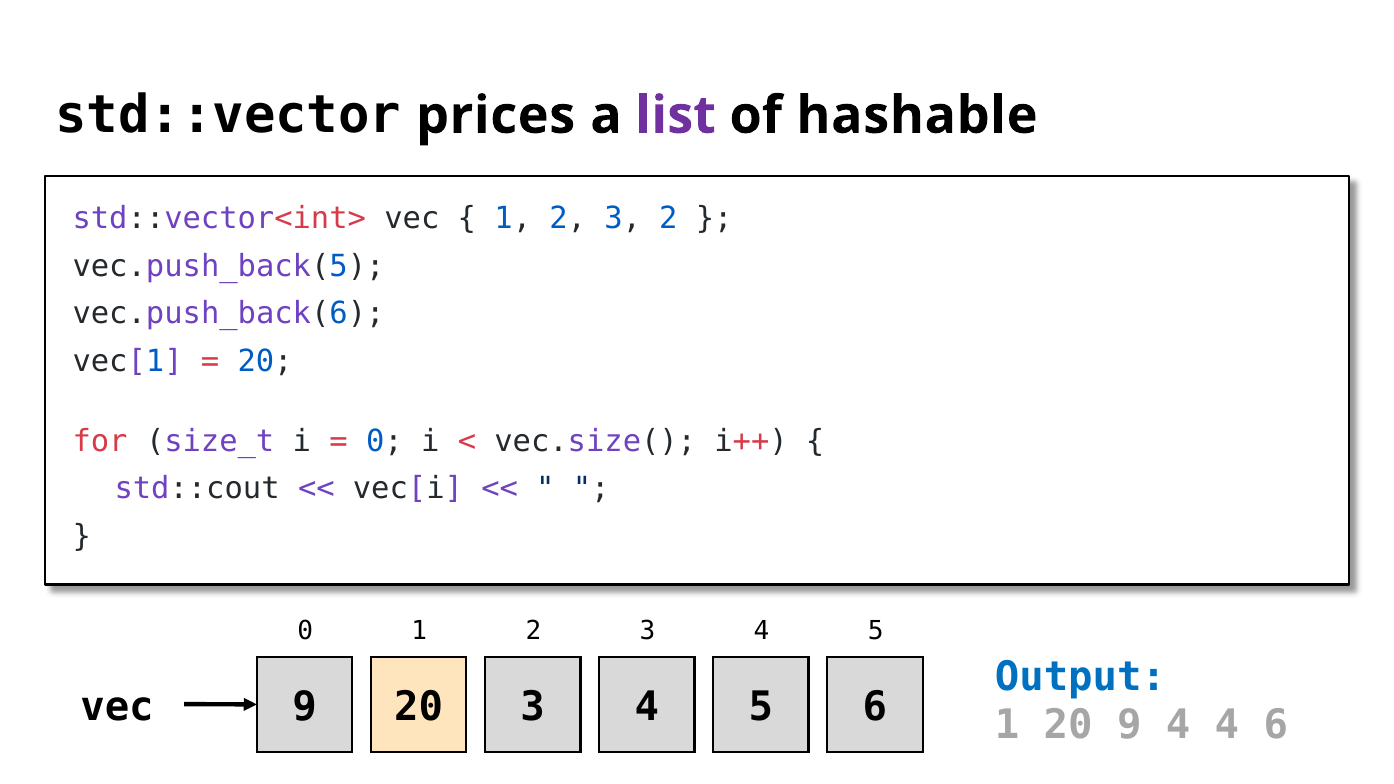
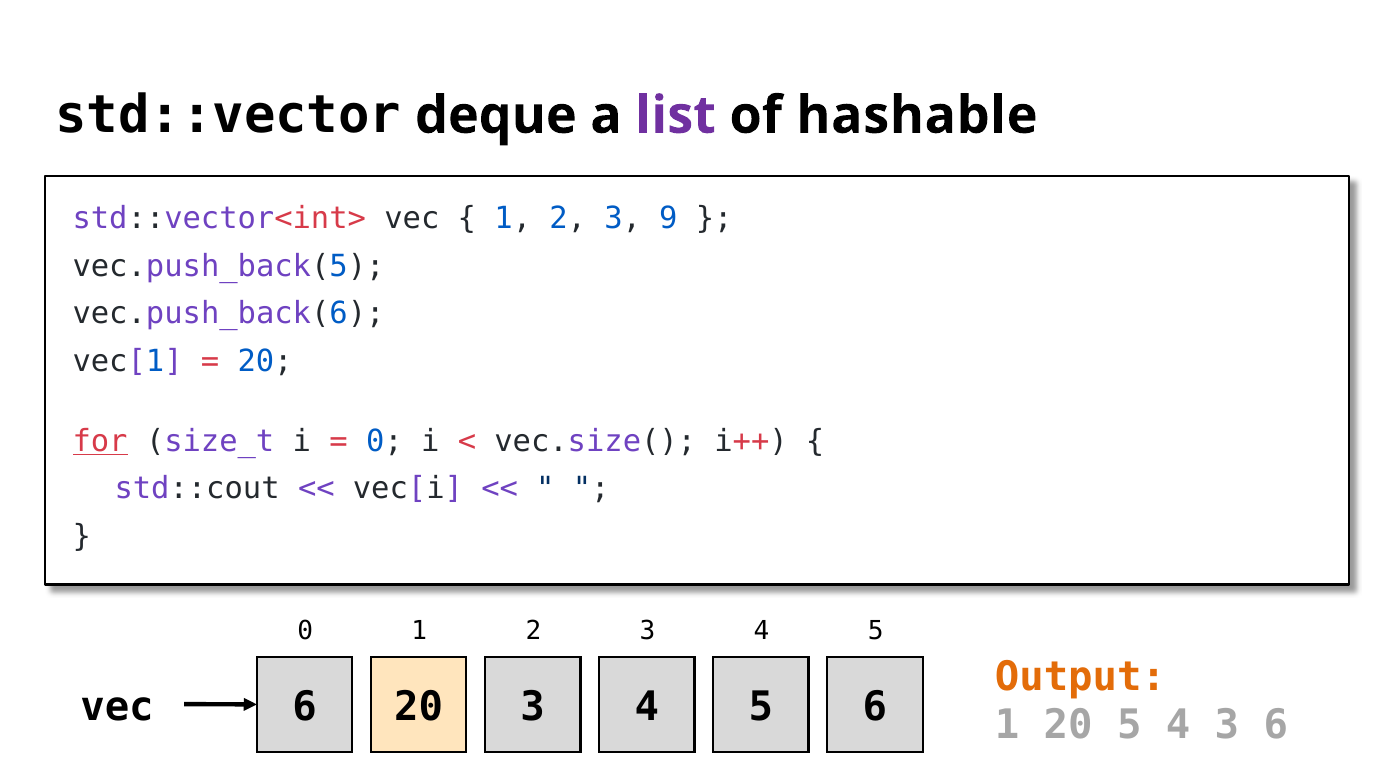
prices: prices -> deque
2 3 2: 2 -> 9
for underline: none -> present
Output colour: blue -> orange
vec 9: 9 -> 6
20 9: 9 -> 5
4 at (1227, 726): 4 -> 3
